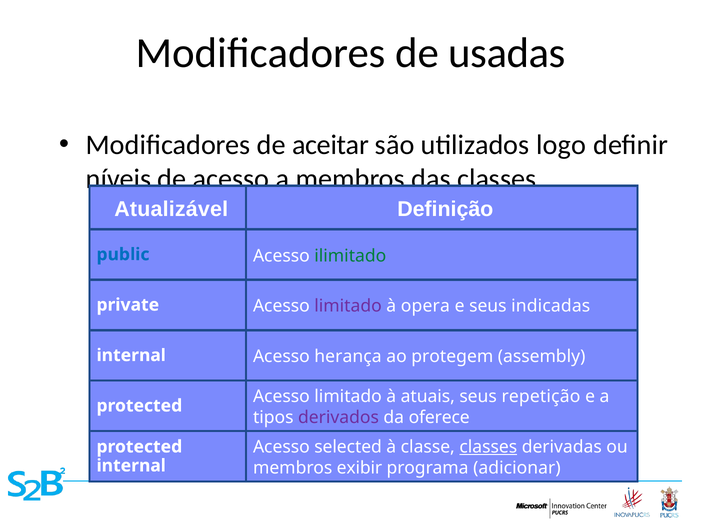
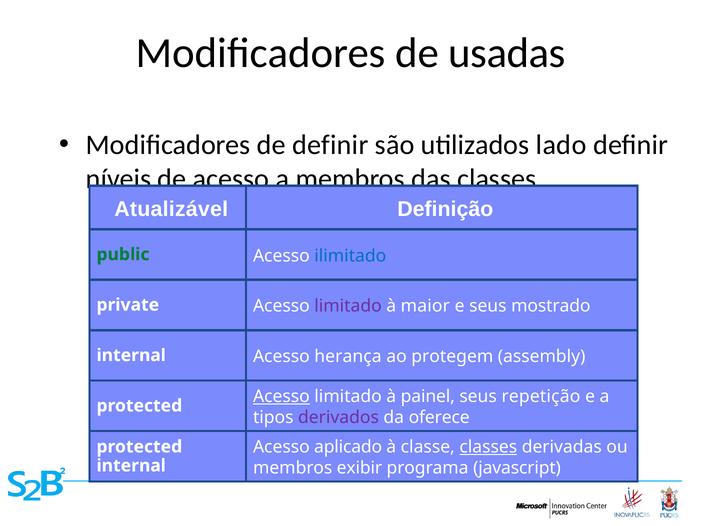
de aceitar: aceitar -> definir
logo: logo -> lado
public colour: blue -> green
ilimitado colour: green -> blue
opera: opera -> maior
indicadas: indicadas -> mostrado
Acesso at (281, 396) underline: none -> present
atuais: atuais -> painel
selected: selected -> aplicado
adicionar: adicionar -> javascript
